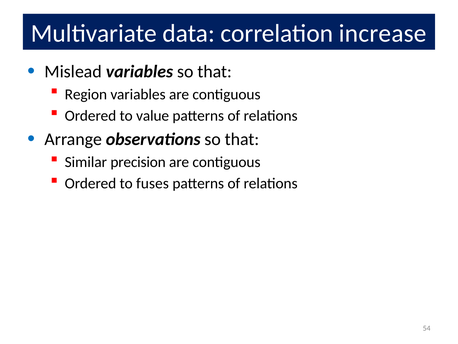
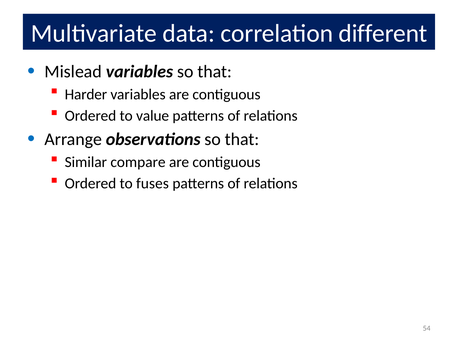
increase: increase -> different
Region: Region -> Harder
precision: precision -> compare
